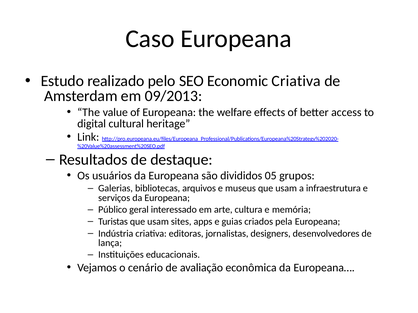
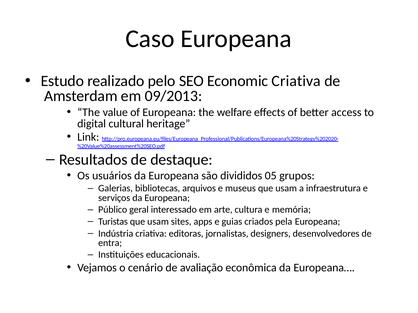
lança: lança -> entra
